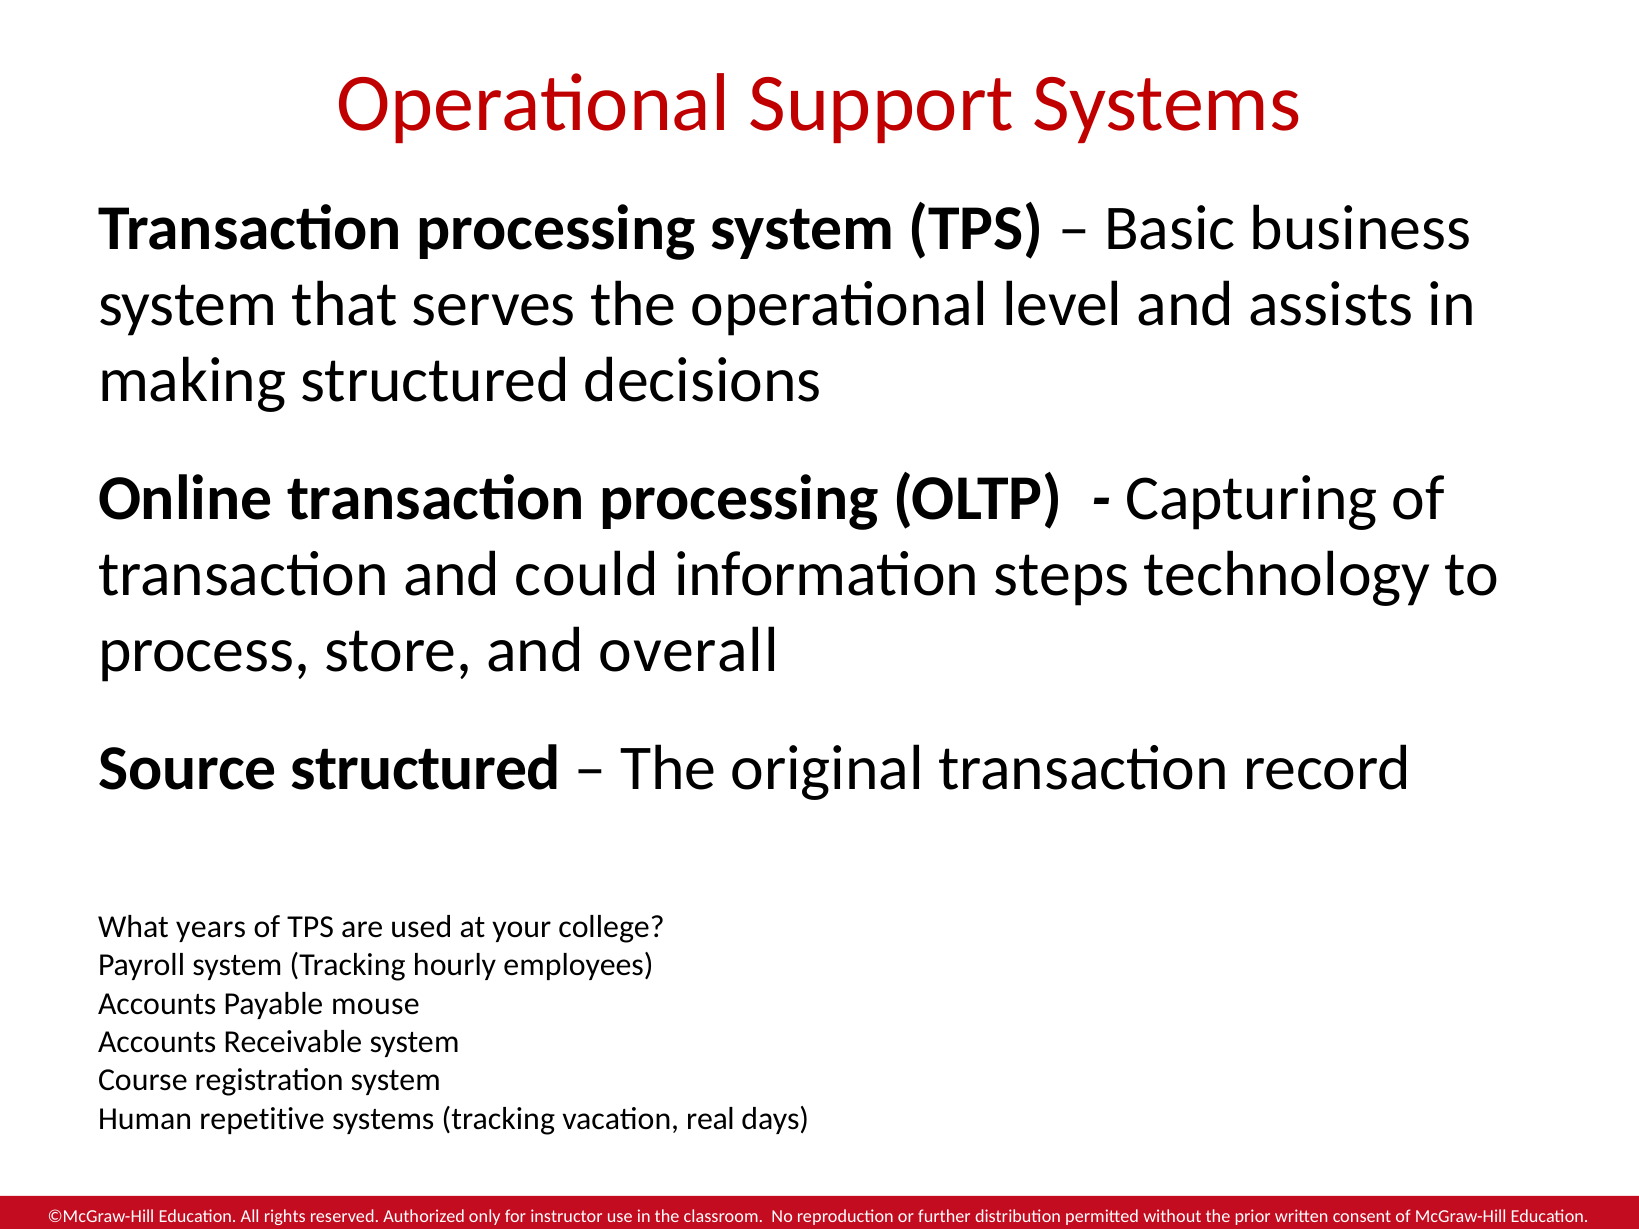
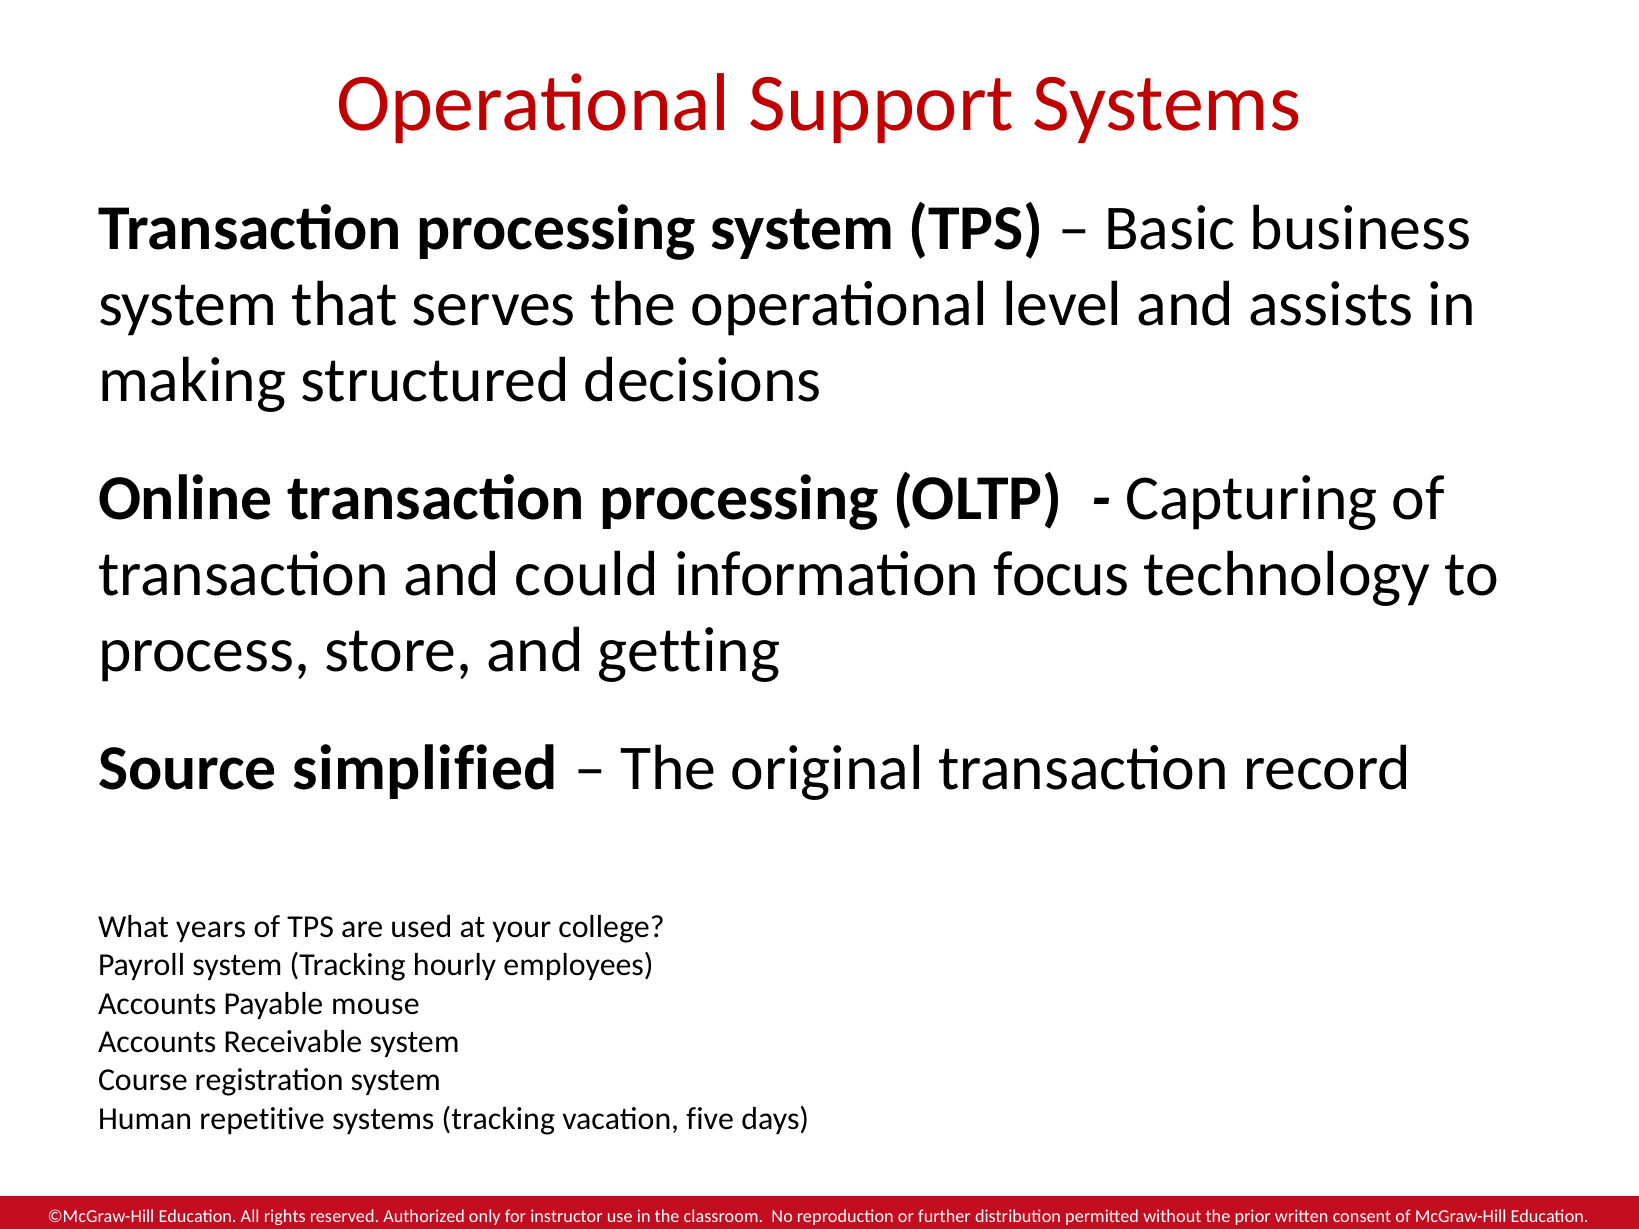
steps: steps -> focus
overall: overall -> getting
Source structured: structured -> simplified
real: real -> five
